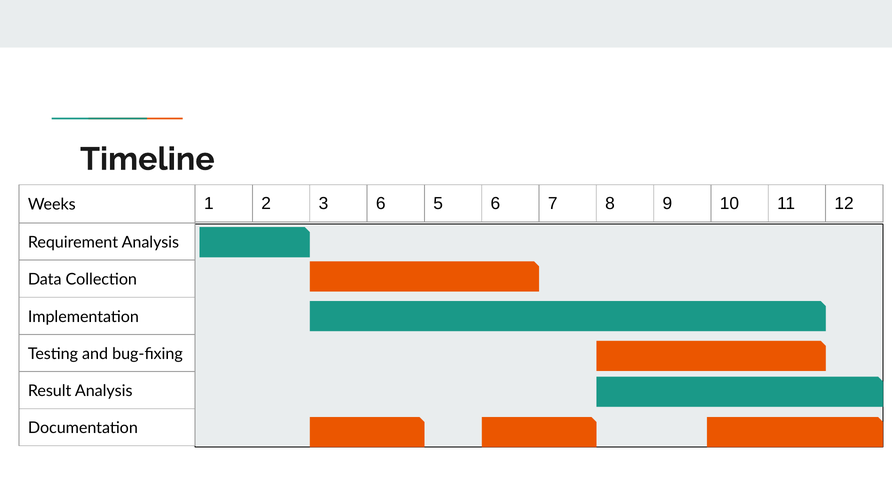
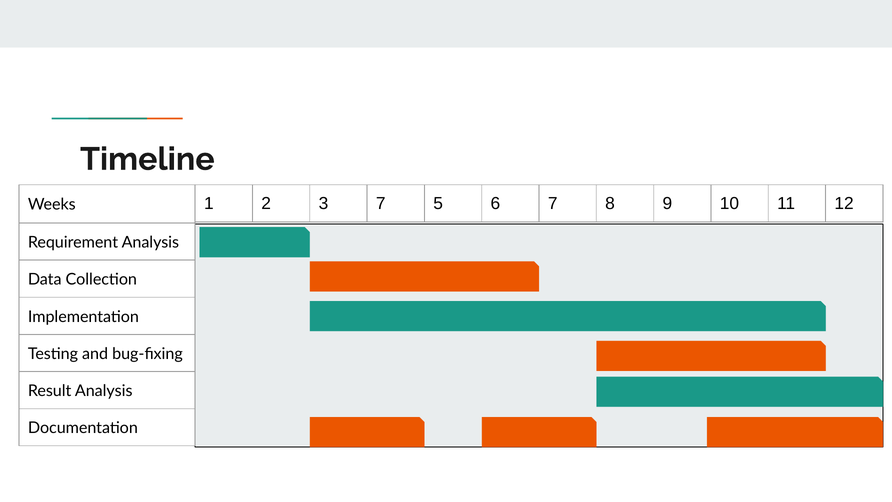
3 6: 6 -> 7
